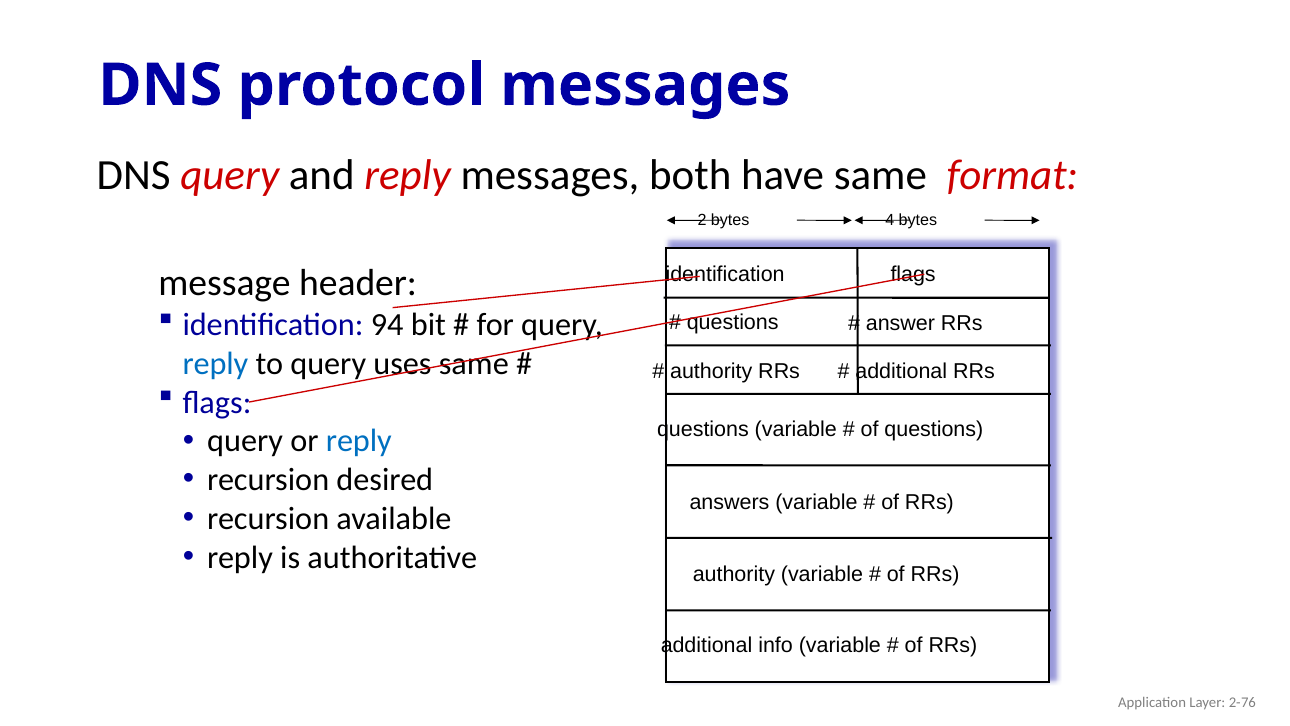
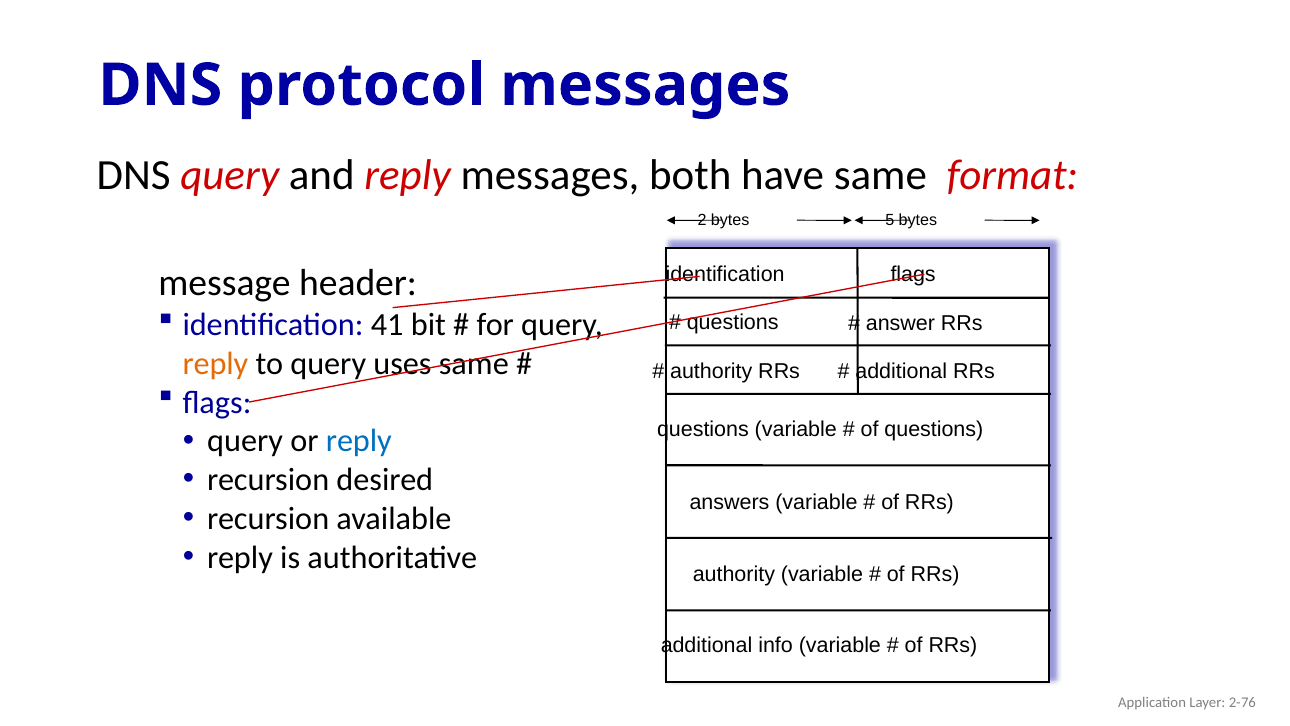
4: 4 -> 5
94: 94 -> 41
reply at (215, 364) colour: blue -> orange
